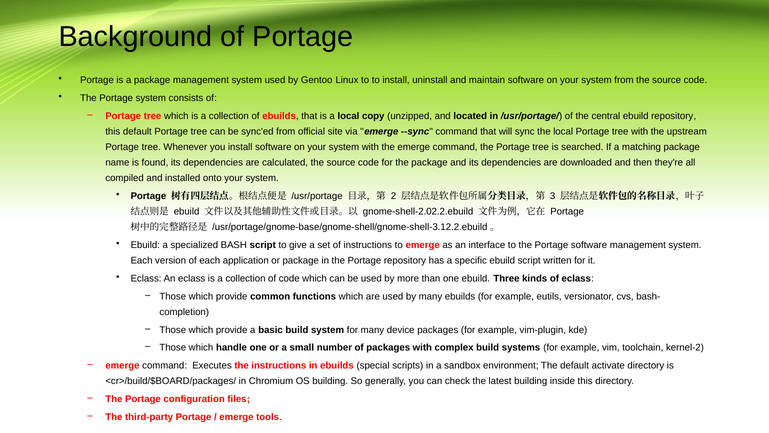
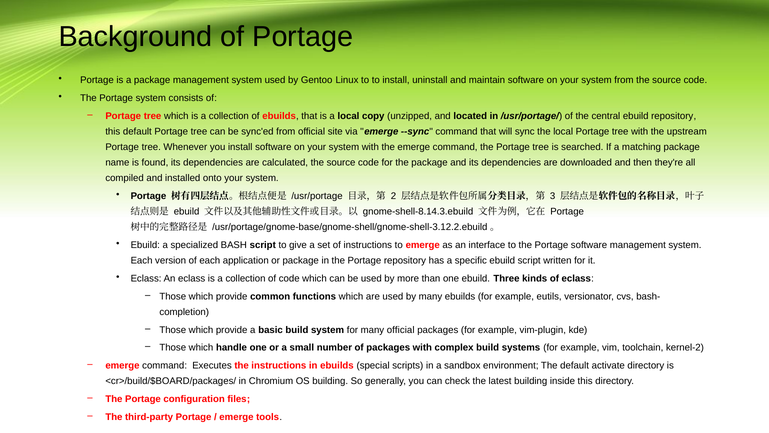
gnome-shell-2.02.2.ebuild: gnome-shell-2.02.2.ebuild -> gnome-shell-8.14.3.ebuild
many device: device -> official
